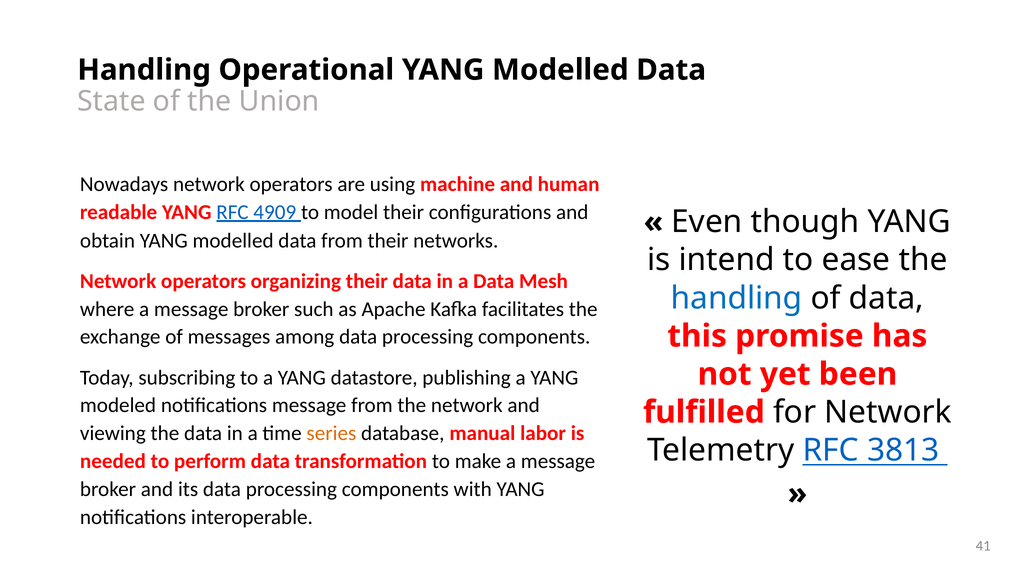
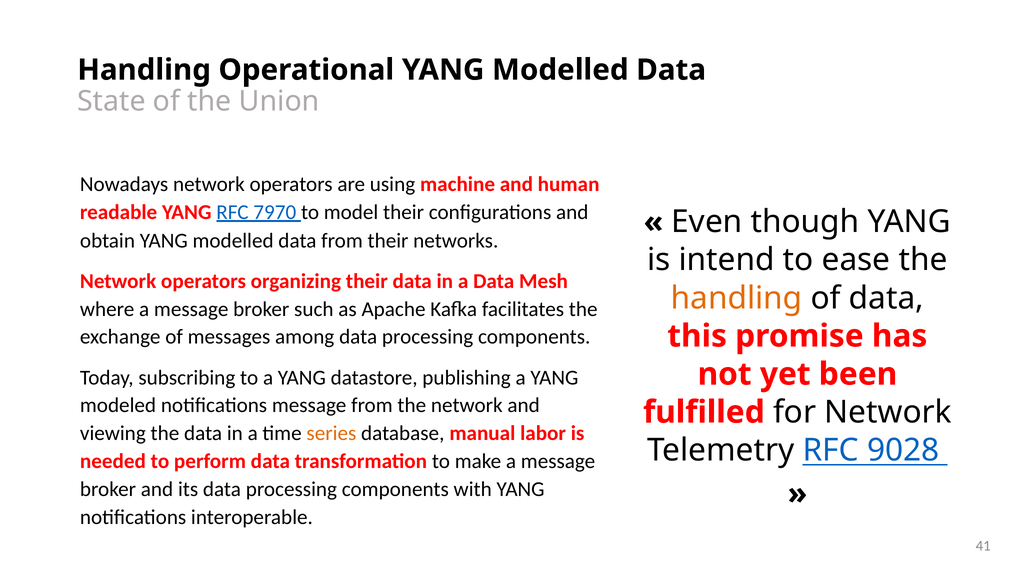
4909: 4909 -> 7970
handling at (737, 298) colour: blue -> orange
3813: 3813 -> 9028
